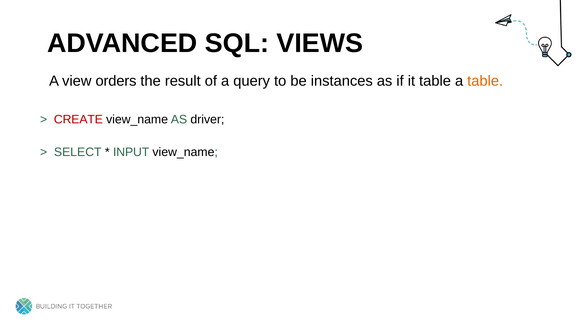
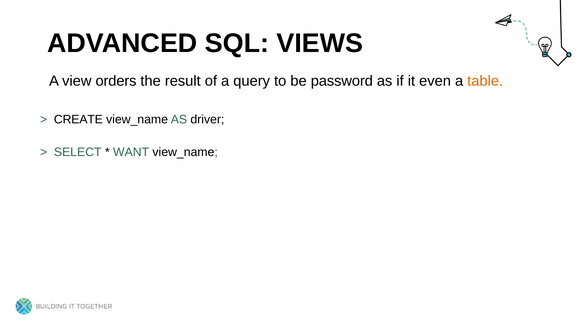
instances: instances -> password
it table: table -> even
CREATE colour: red -> black
INPUT: INPUT -> WANT
